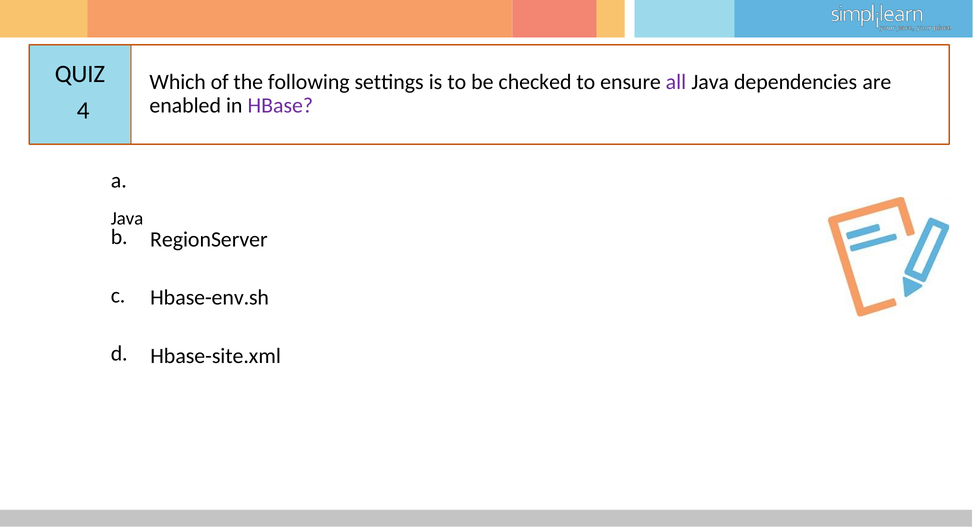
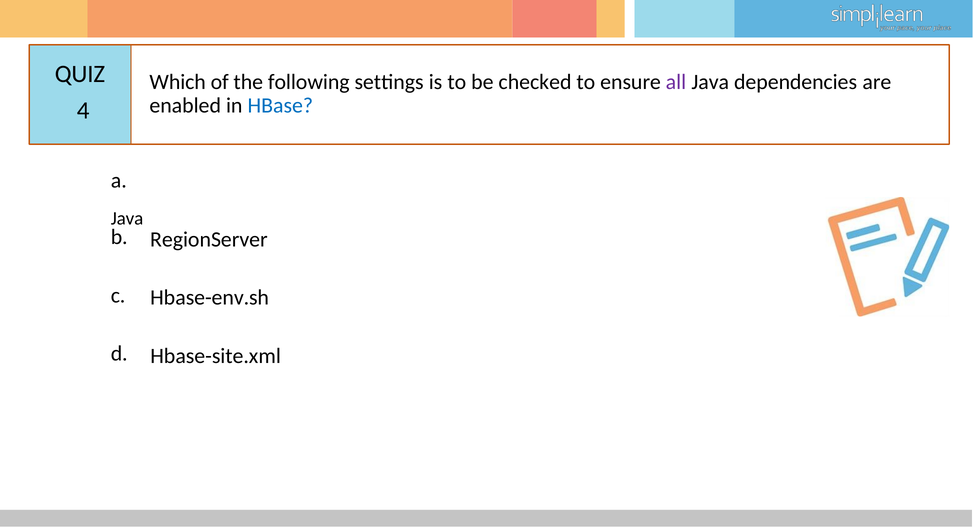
HBase colour: purple -> blue
